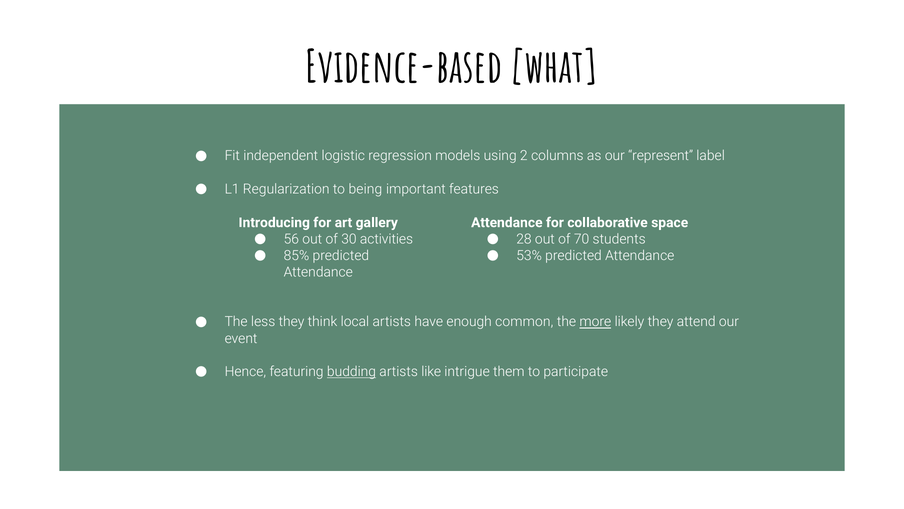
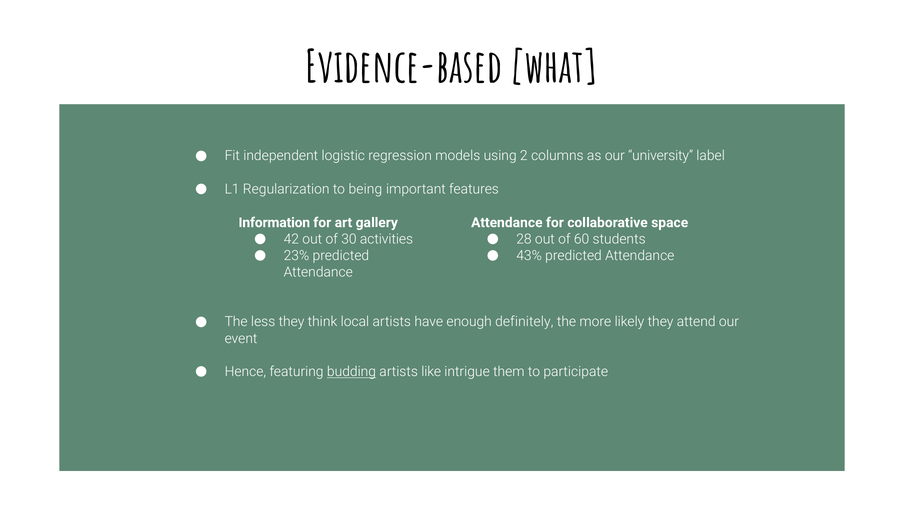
represent: represent -> university
Introducing: Introducing -> Information
56: 56 -> 42
70: 70 -> 60
85%: 85% -> 23%
53%: 53% -> 43%
common: common -> definitely
more underline: present -> none
